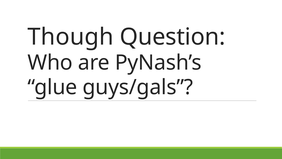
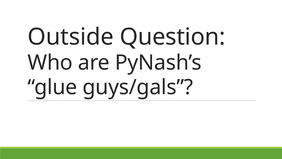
Though: Though -> Outside
